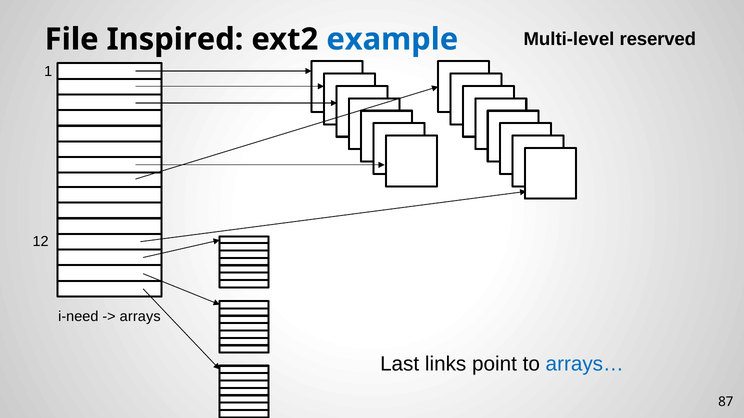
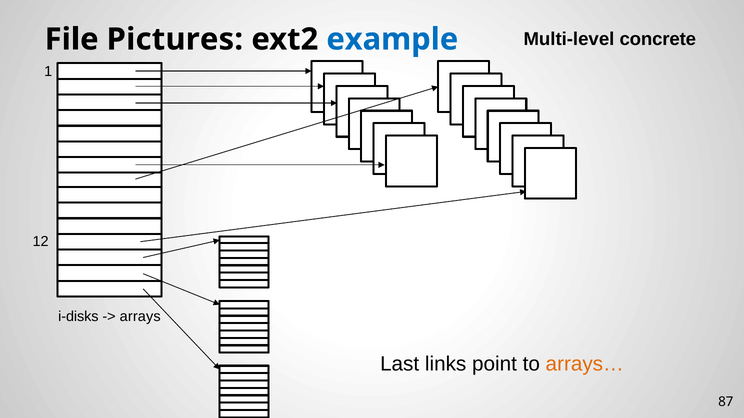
reserved: reserved -> concrete
Inspired: Inspired -> Pictures
i-need: i-need -> i-disks
arrays… colour: blue -> orange
